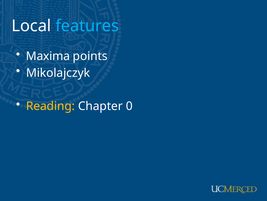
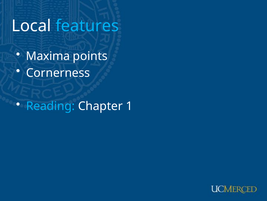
Mikolajczyk: Mikolajczyk -> Cornerness
Reading colour: yellow -> light blue
0: 0 -> 1
